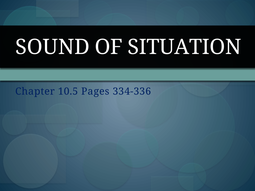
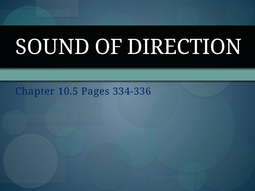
SITUATION: SITUATION -> DIRECTION
